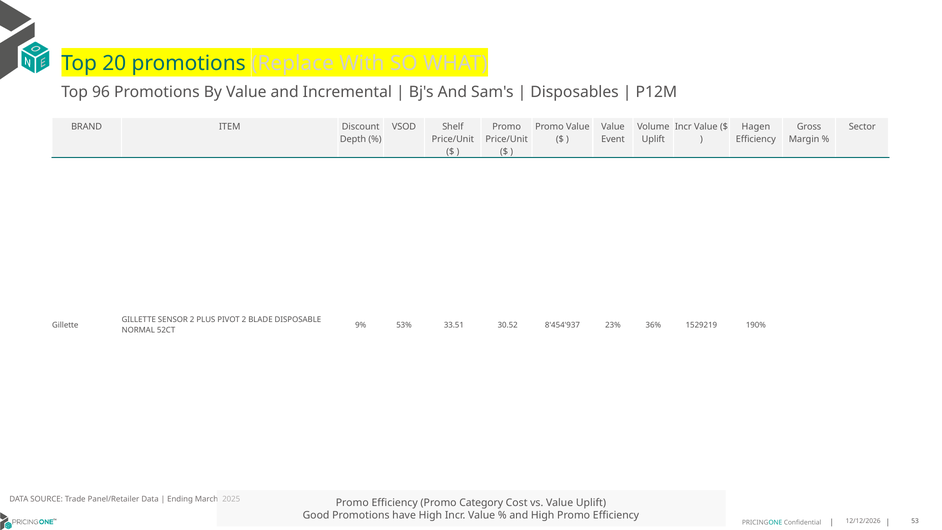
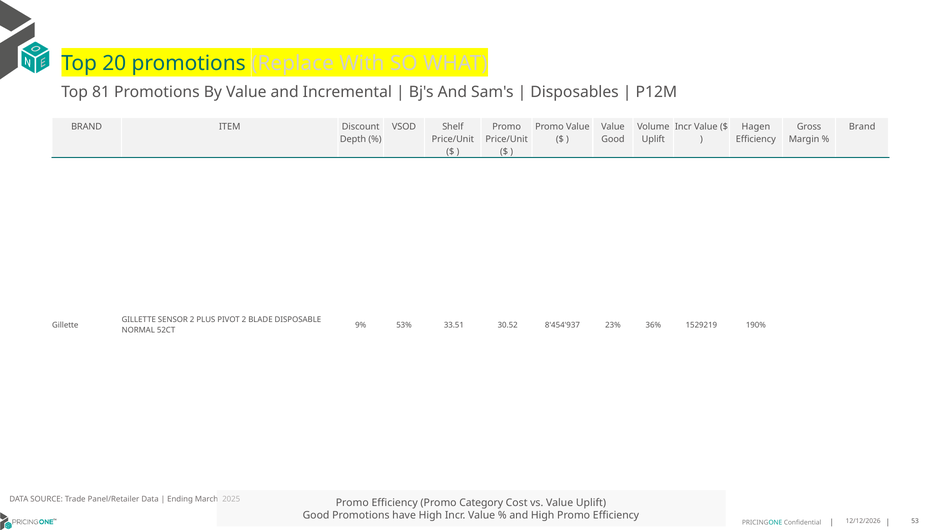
96: 96 -> 81
Sector at (862, 127): Sector -> Brand
Event at (613, 139): Event -> Good
